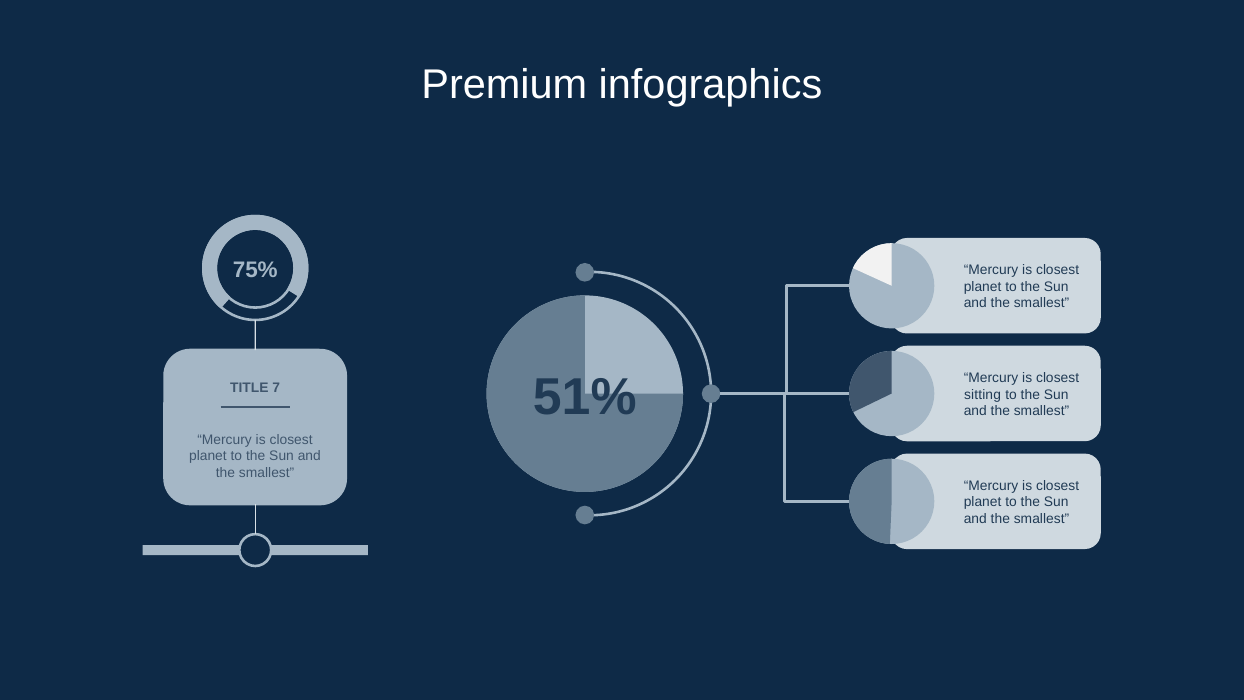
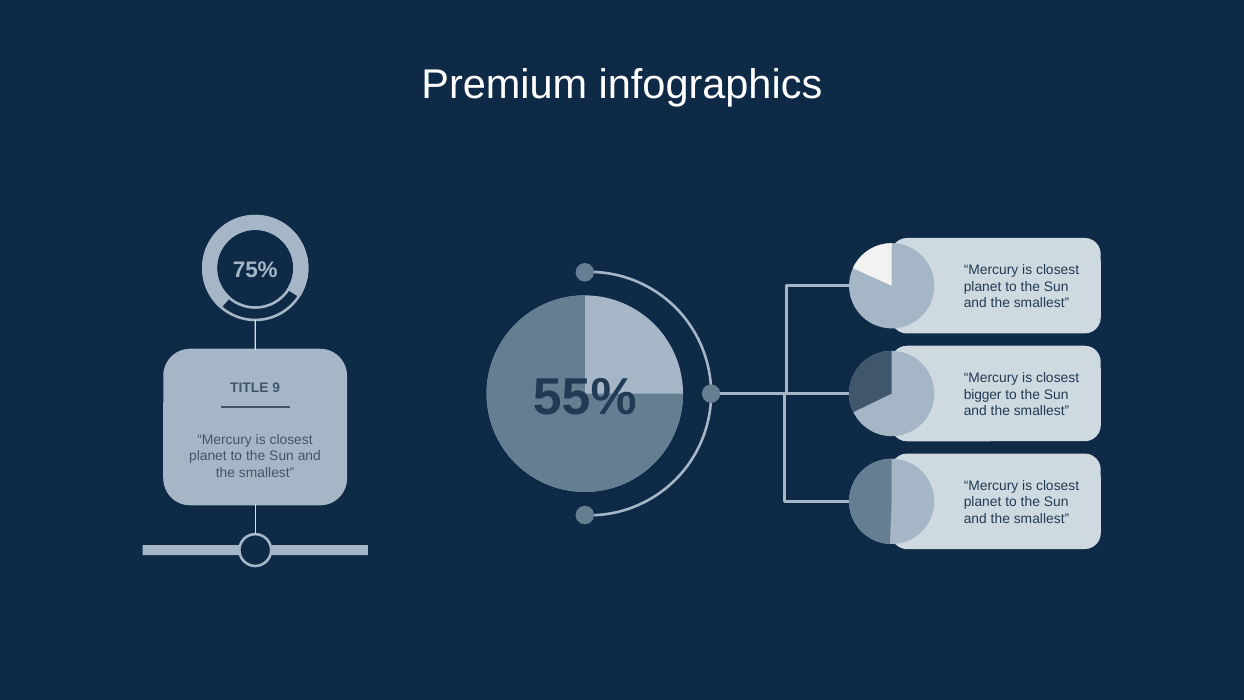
51%: 51% -> 55%
7: 7 -> 9
sitting: sitting -> bigger
